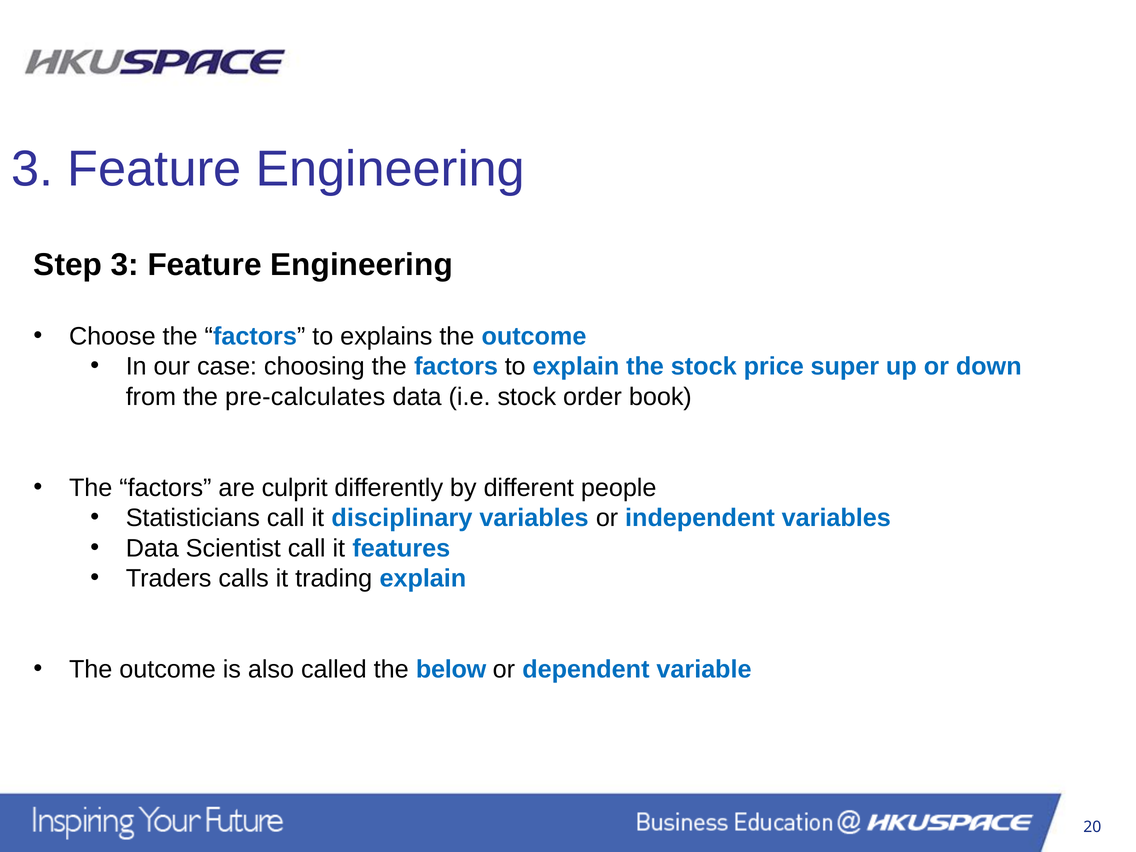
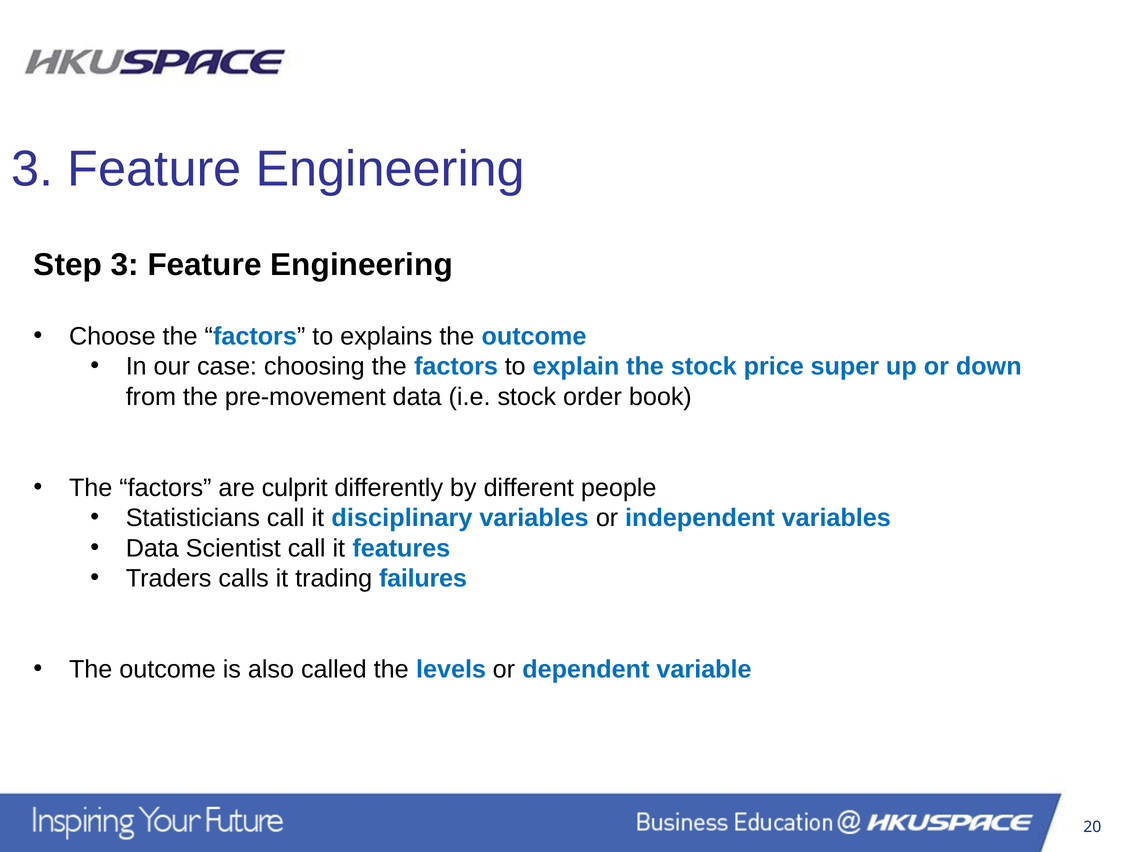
pre-calculates: pre-calculates -> pre-movement
trading explain: explain -> failures
below: below -> levels
